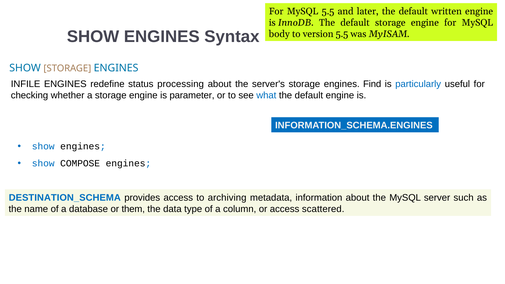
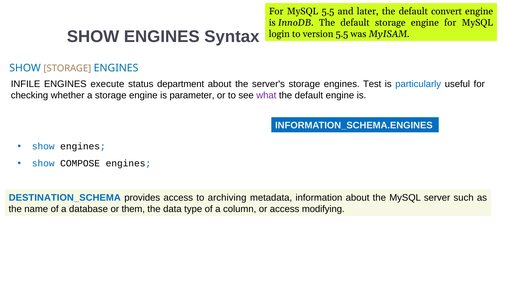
written: written -> convert
body: body -> login
redefine: redefine -> execute
processing: processing -> department
Find: Find -> Test
what colour: blue -> purple
scattered: scattered -> modifying
